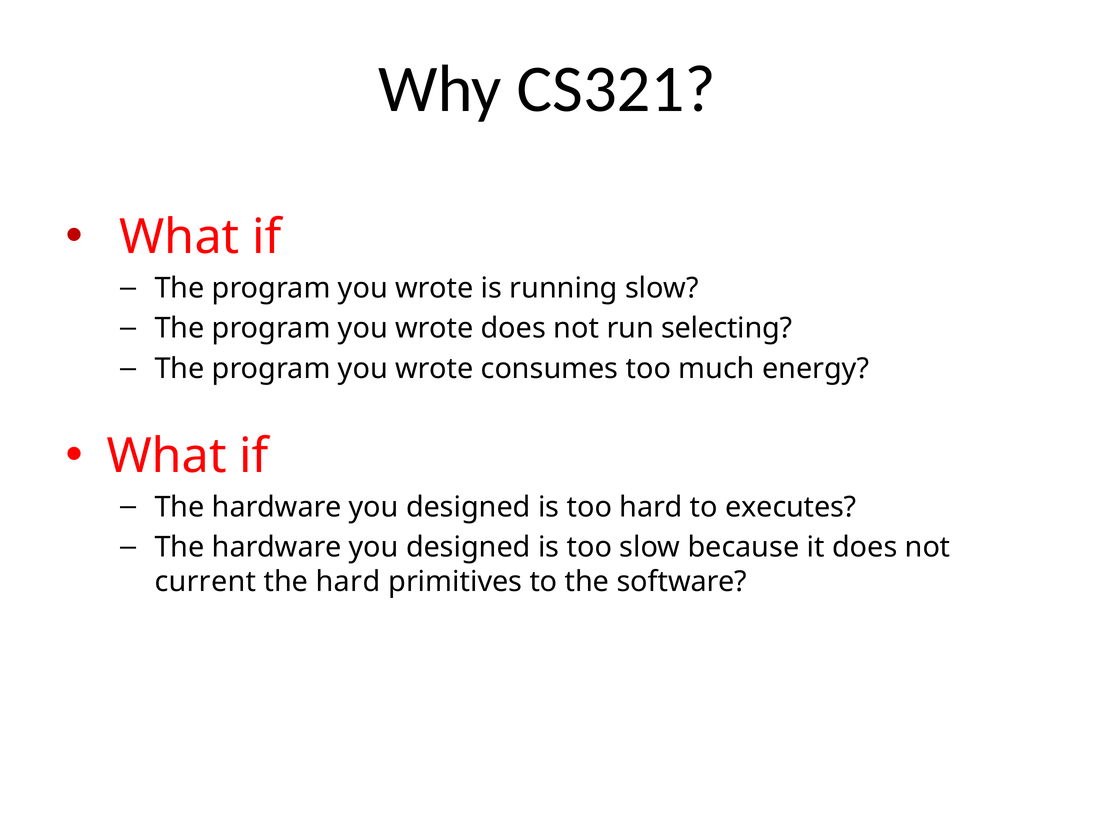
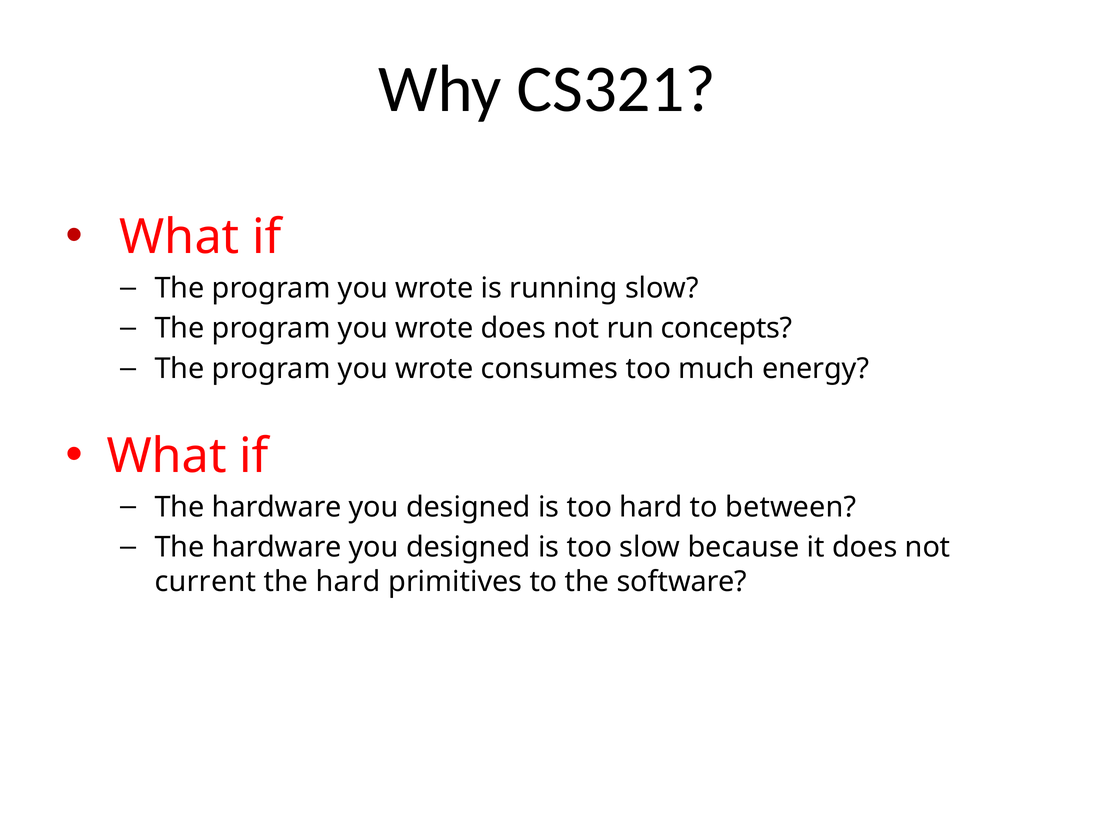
selecting: selecting -> concepts
executes: executes -> between
